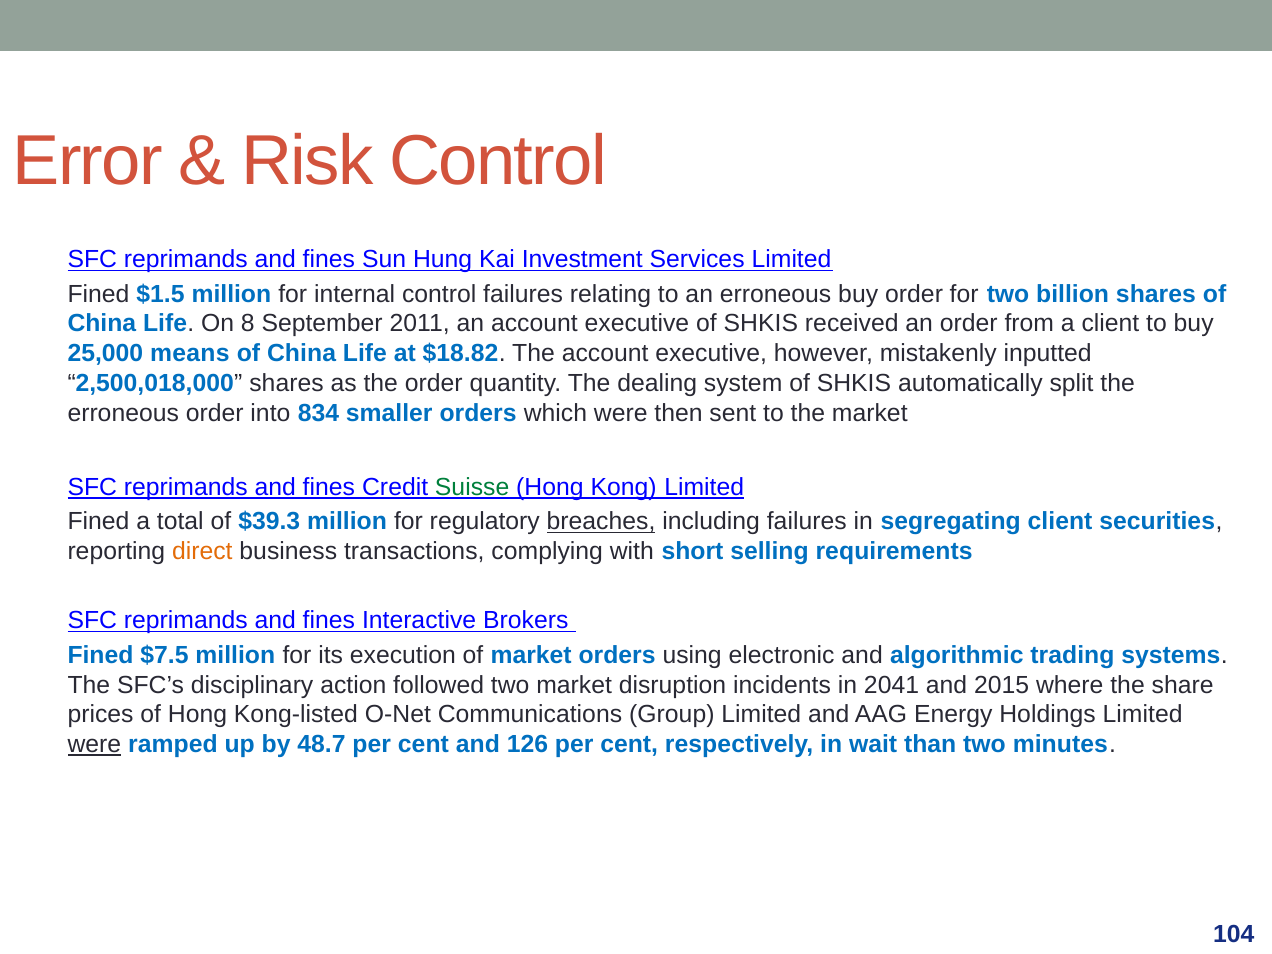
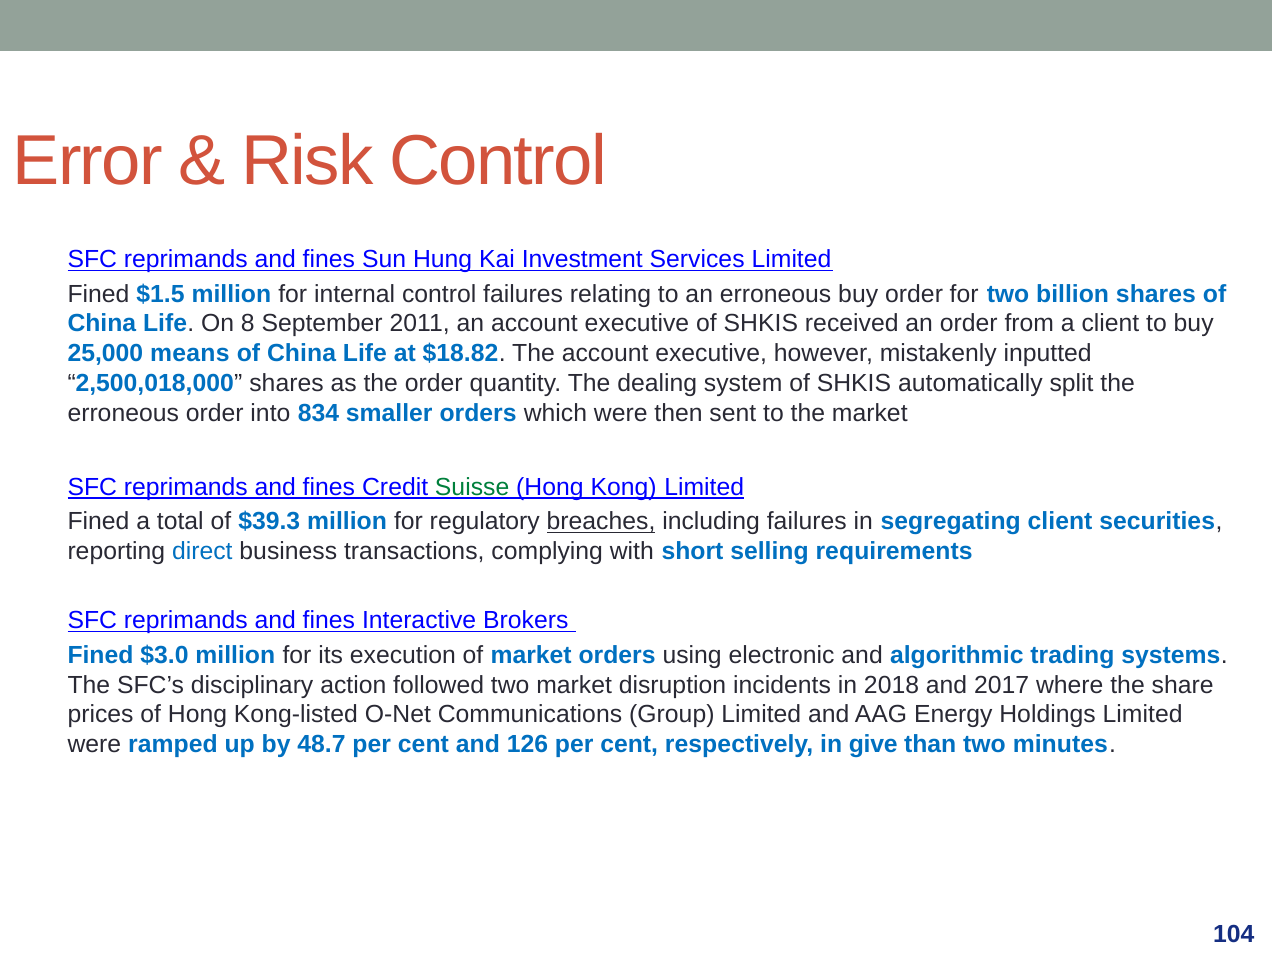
direct colour: orange -> blue
$7.5: $7.5 -> $3.0
2041: 2041 -> 2018
2015: 2015 -> 2017
were at (94, 744) underline: present -> none
wait: wait -> give
